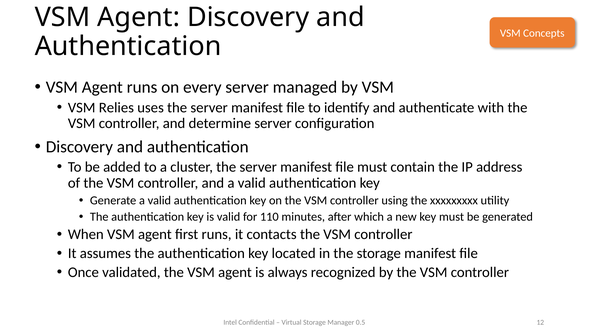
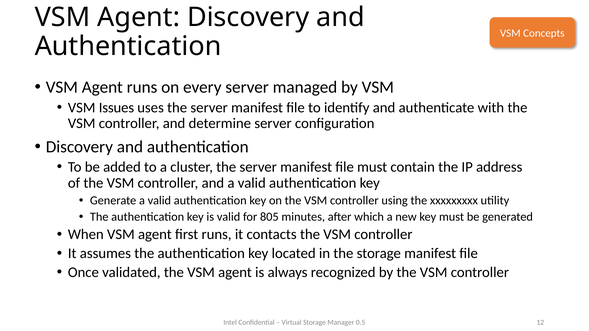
Relies: Relies -> Issues
110: 110 -> 805
